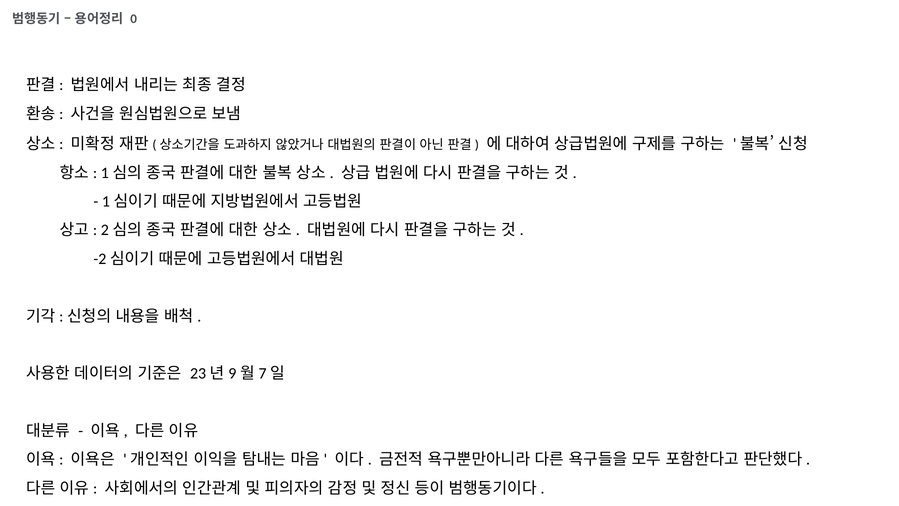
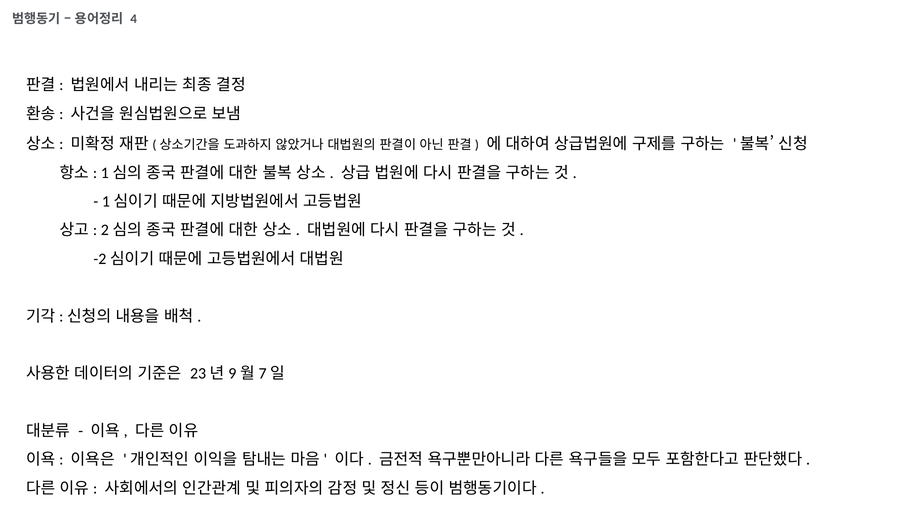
0: 0 -> 4
